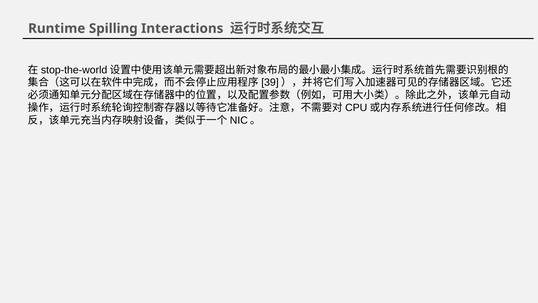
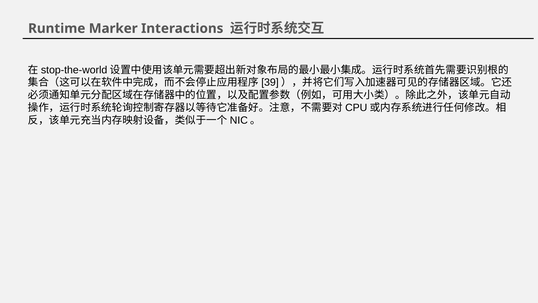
Spilling: Spilling -> Marker
